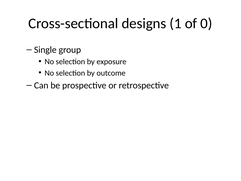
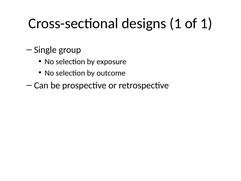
of 0: 0 -> 1
